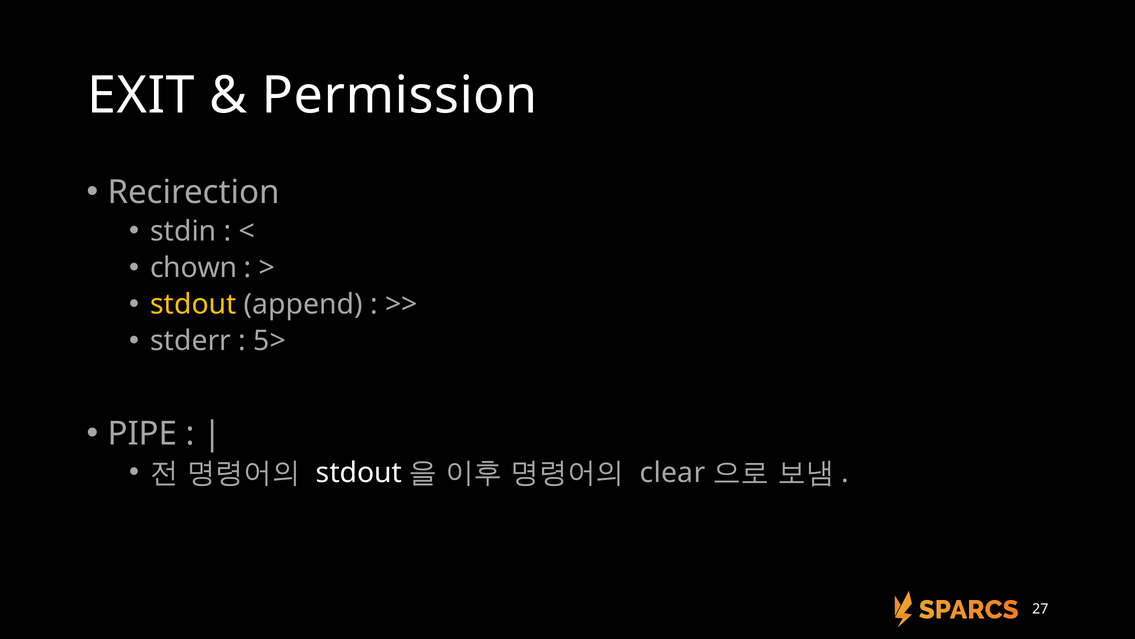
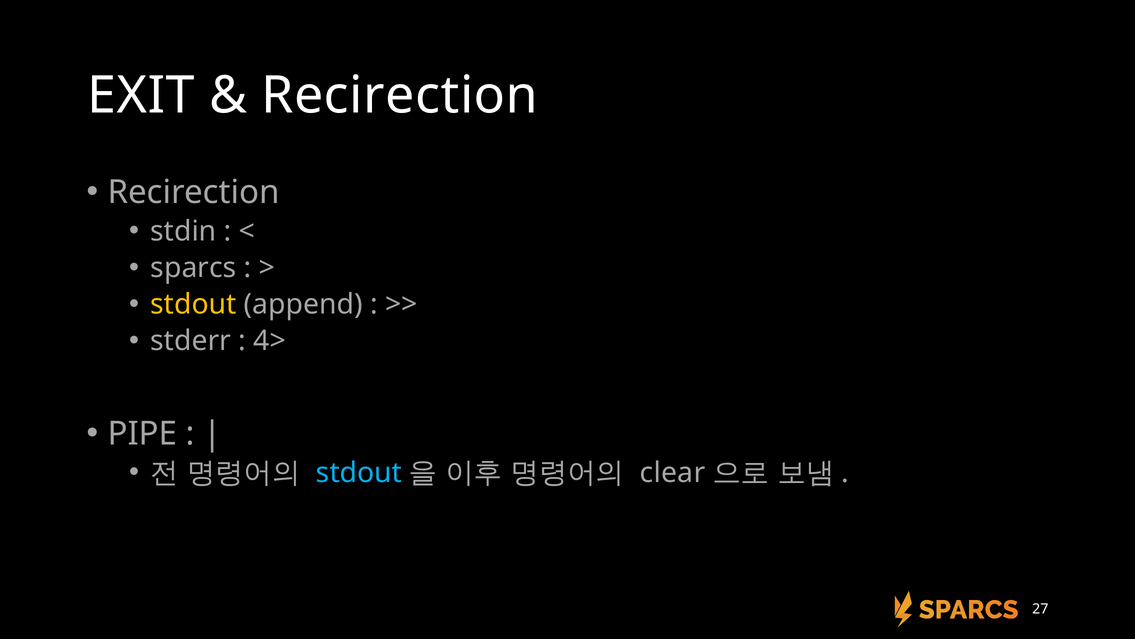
Permission at (400, 95): Permission -> Recirection
chown: chown -> sparcs
5>: 5> -> 4>
stdout at (359, 472) colour: white -> light blue
